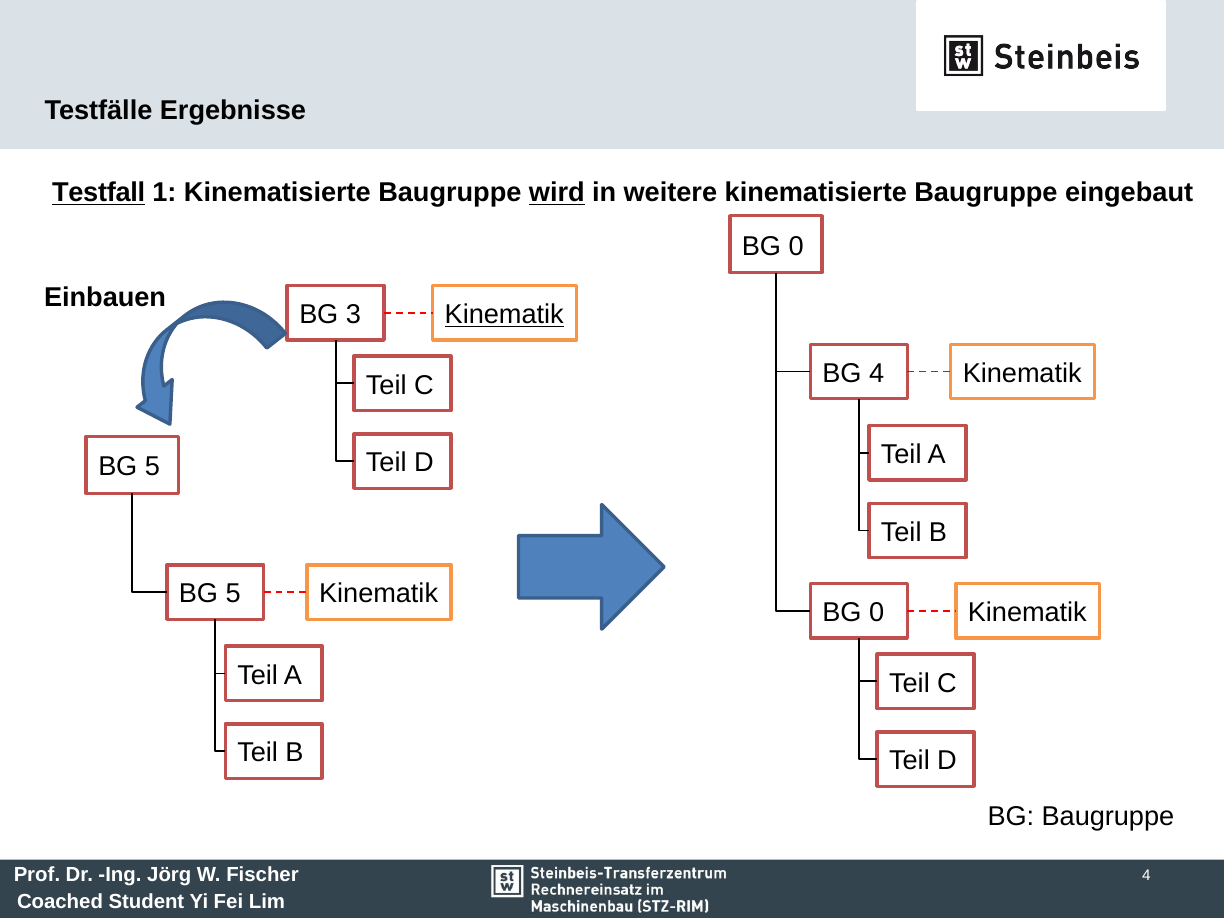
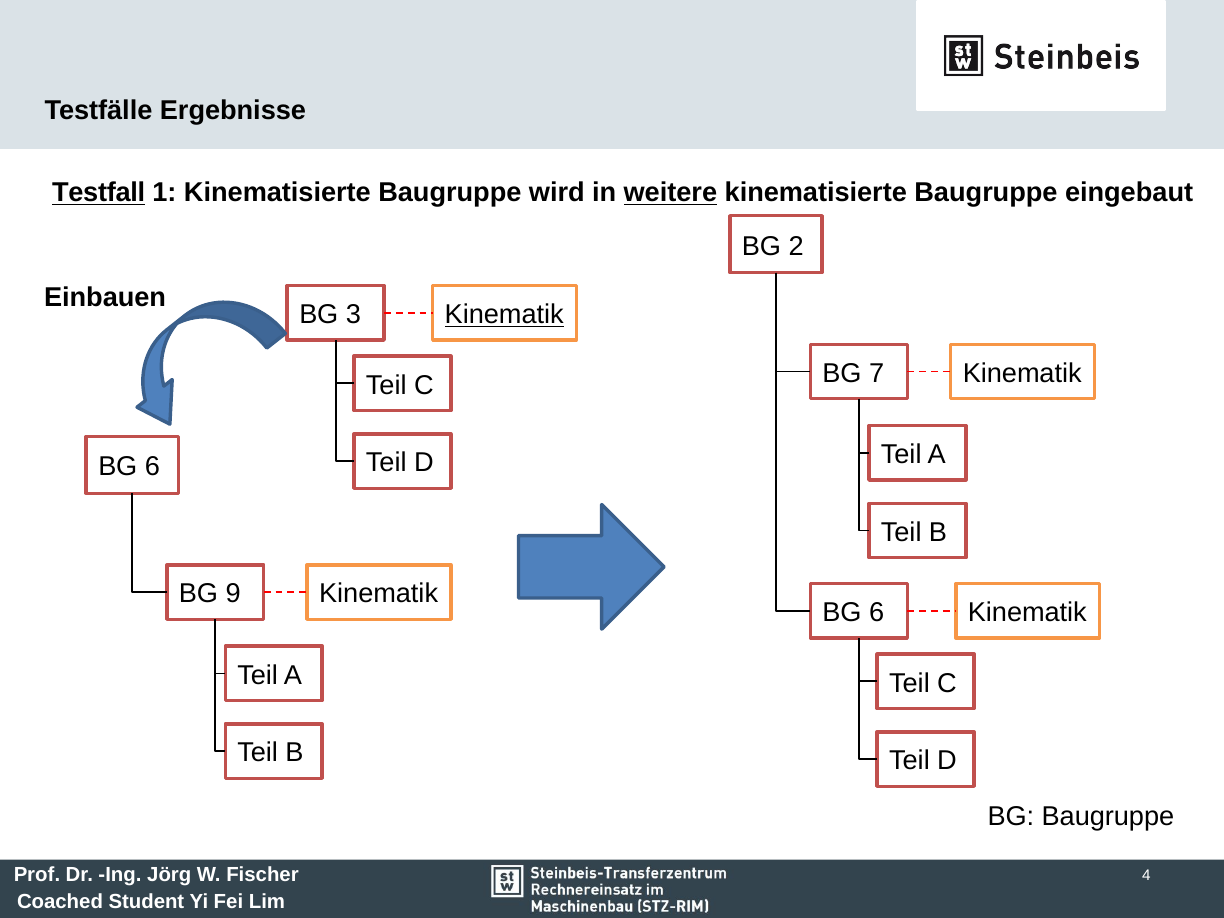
wird underline: present -> none
weitere underline: none -> present
0 at (796, 246): 0 -> 2
BG 4: 4 -> 7
5 at (152, 467): 5 -> 6
5 at (233, 594): 5 -> 9
0 at (877, 613): 0 -> 6
